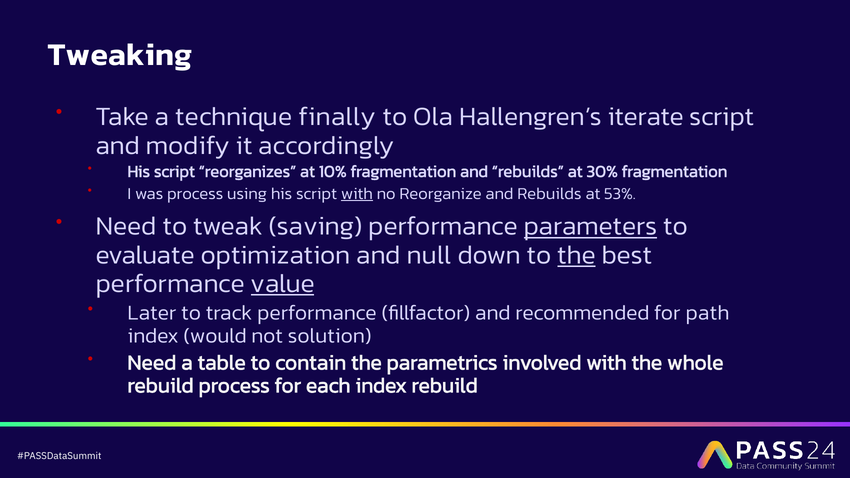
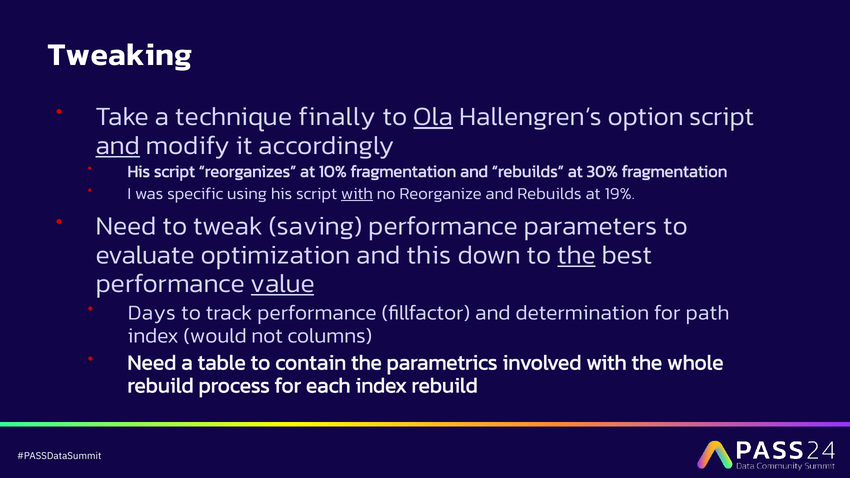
Ola underline: none -> present
iterate: iterate -> option
and at (118, 145) underline: none -> present
was process: process -> specific
53%: 53% -> 19%
parameters underline: present -> none
null: null -> this
Later: Later -> Days
recommended: recommended -> determination
solution: solution -> columns
